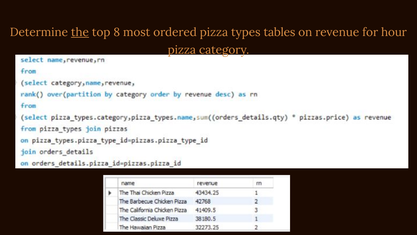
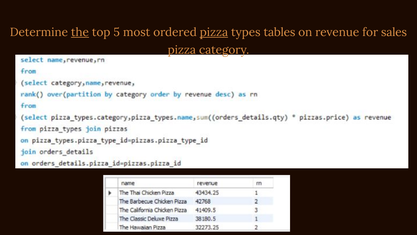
8: 8 -> 5
pizza at (214, 32) underline: none -> present
hour: hour -> sales
